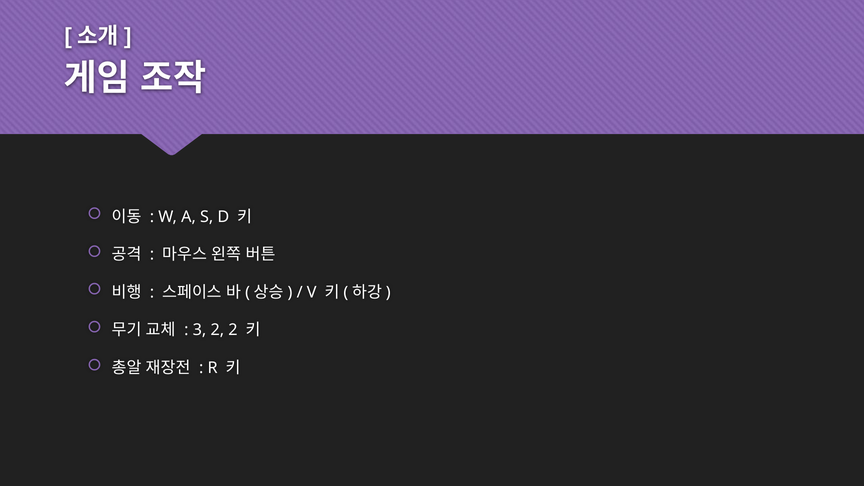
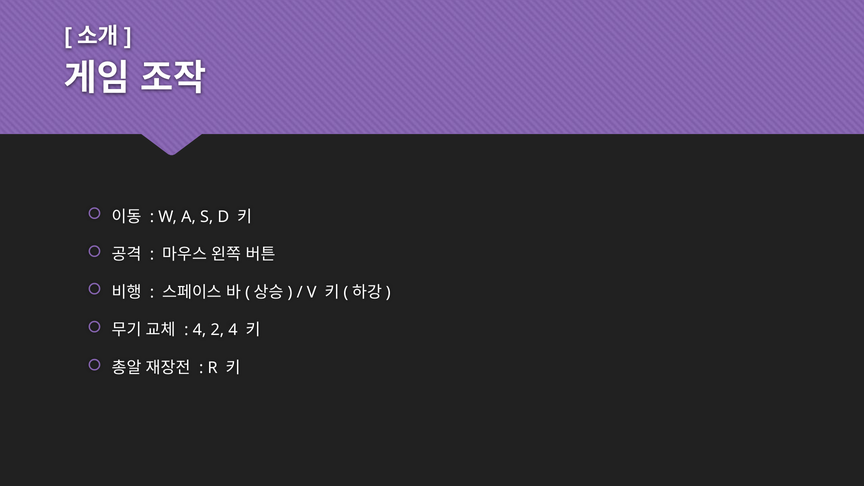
3 at (200, 330): 3 -> 4
2 2: 2 -> 4
